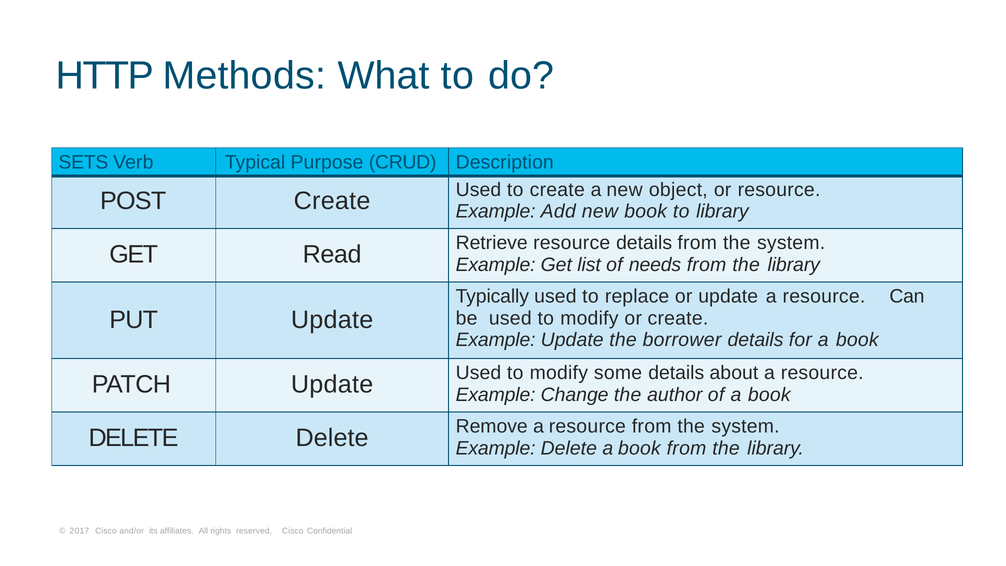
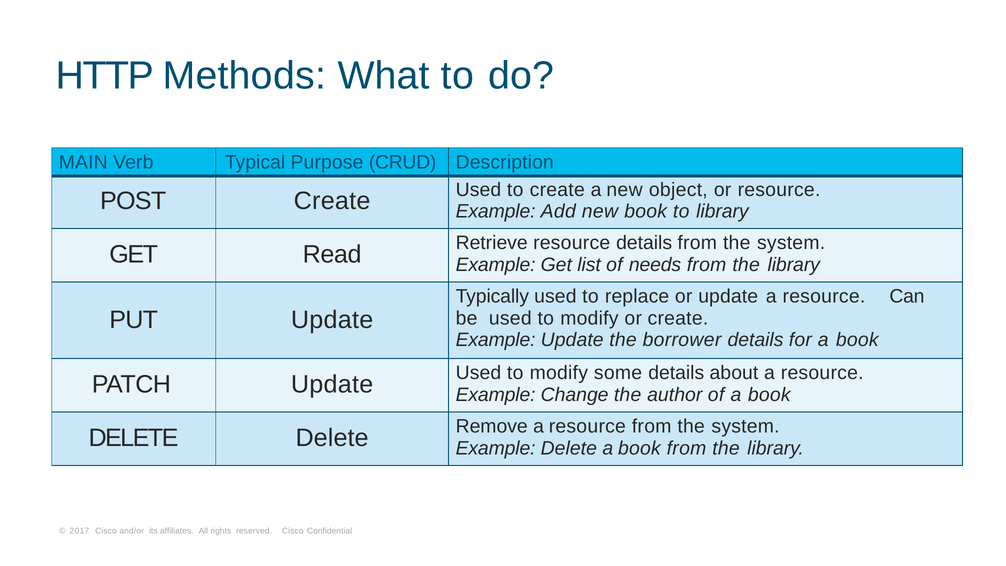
SETS: SETS -> MAIN
